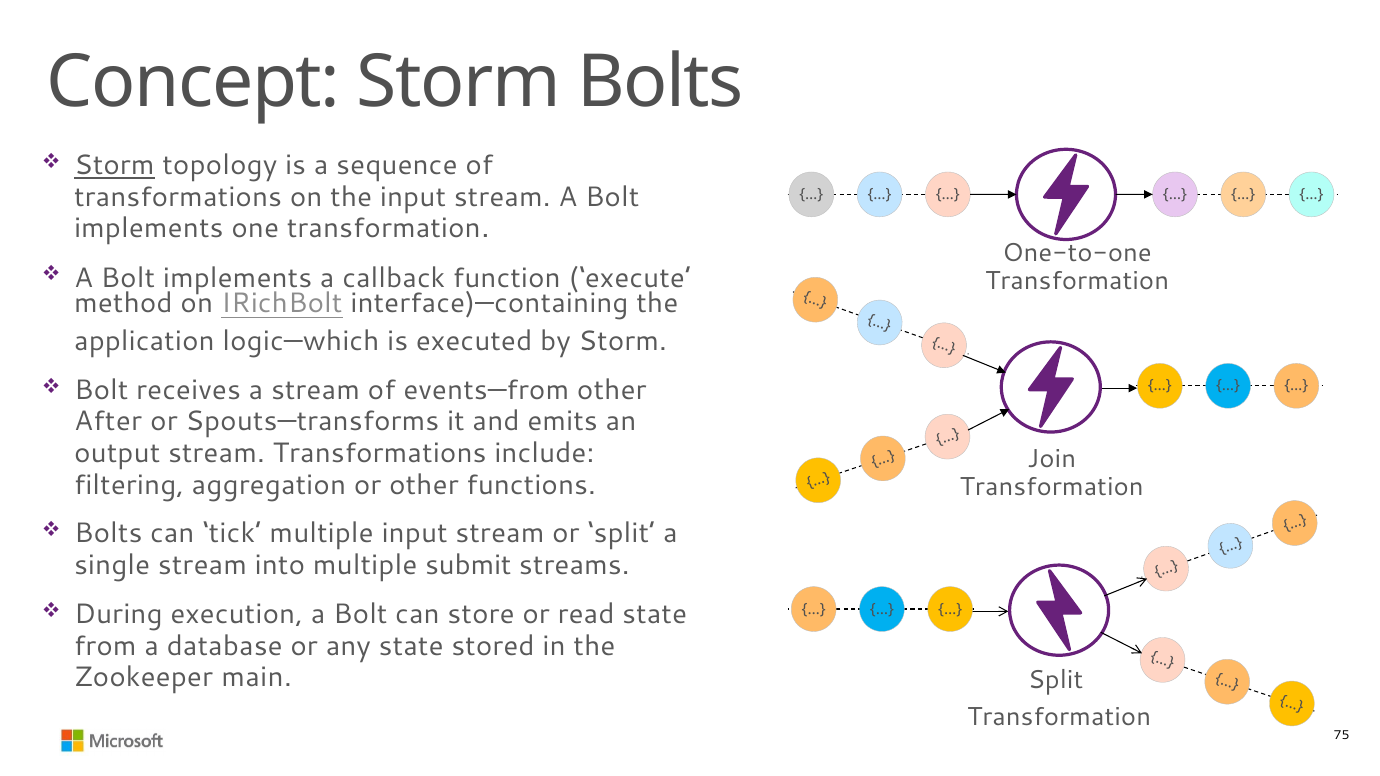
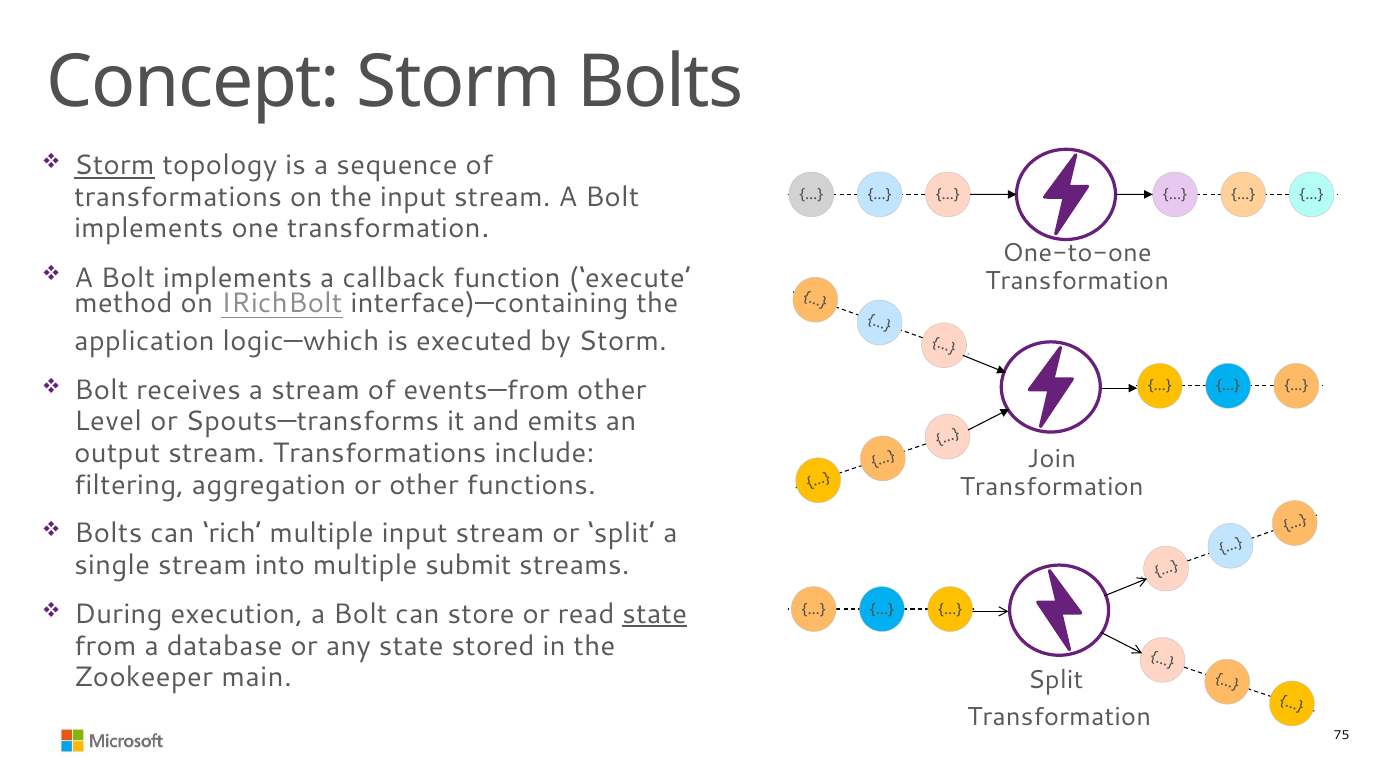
After: After -> Level
tick: tick -> rich
state at (655, 614) underline: none -> present
